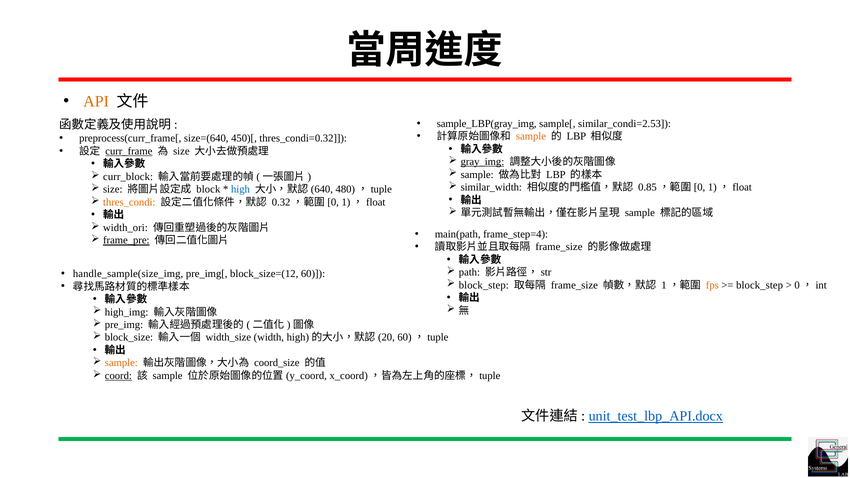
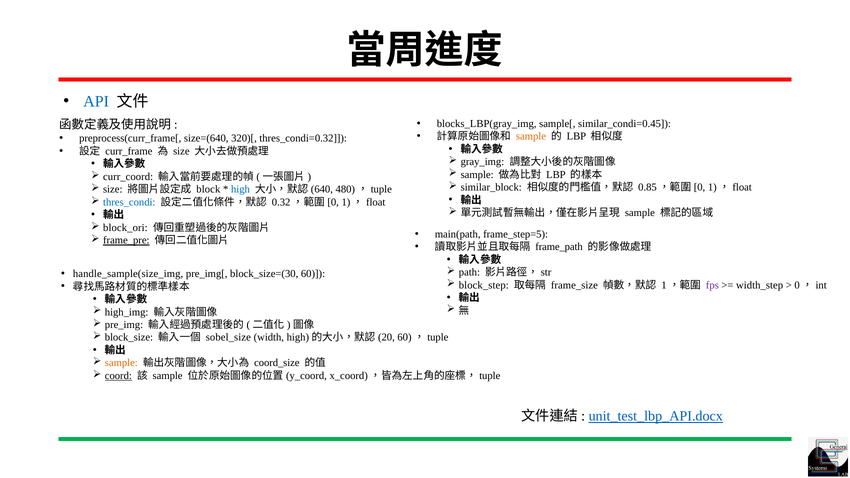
API colour: orange -> blue
sample_LBP(gray_img: sample_LBP(gray_img -> blocks_LBP(gray_img
similar_condi=2.53: similar_condi=2.53 -> similar_condi=0.45
450)[: 450)[ -> 320)[
curr_frame underline: present -> none
gray_img underline: present -> none
curr_block: curr_block -> curr_coord
similar_width: similar_width -> similar_block
thres_condi colour: orange -> blue
width_ori: width_ori -> block_ori
frame_step=4: frame_step=4 -> frame_step=5
frame_size at (559, 247): frame_size -> frame_path
block_size=(12: block_size=(12 -> block_size=(30
fps colour: orange -> purple
block_step at (760, 285): block_step -> width_step
width_size: width_size -> sobel_size
